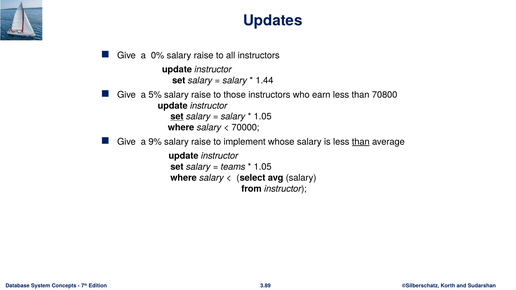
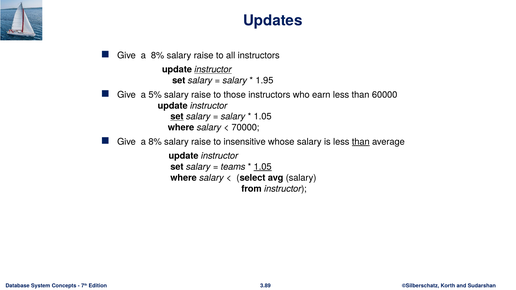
0% at (158, 55): 0% -> 8%
instructor at (213, 70) underline: none -> present
1.44: 1.44 -> 1.95
70800: 70800 -> 60000
9% at (155, 142): 9% -> 8%
implement: implement -> insensitive
1.05 at (263, 167) underline: none -> present
